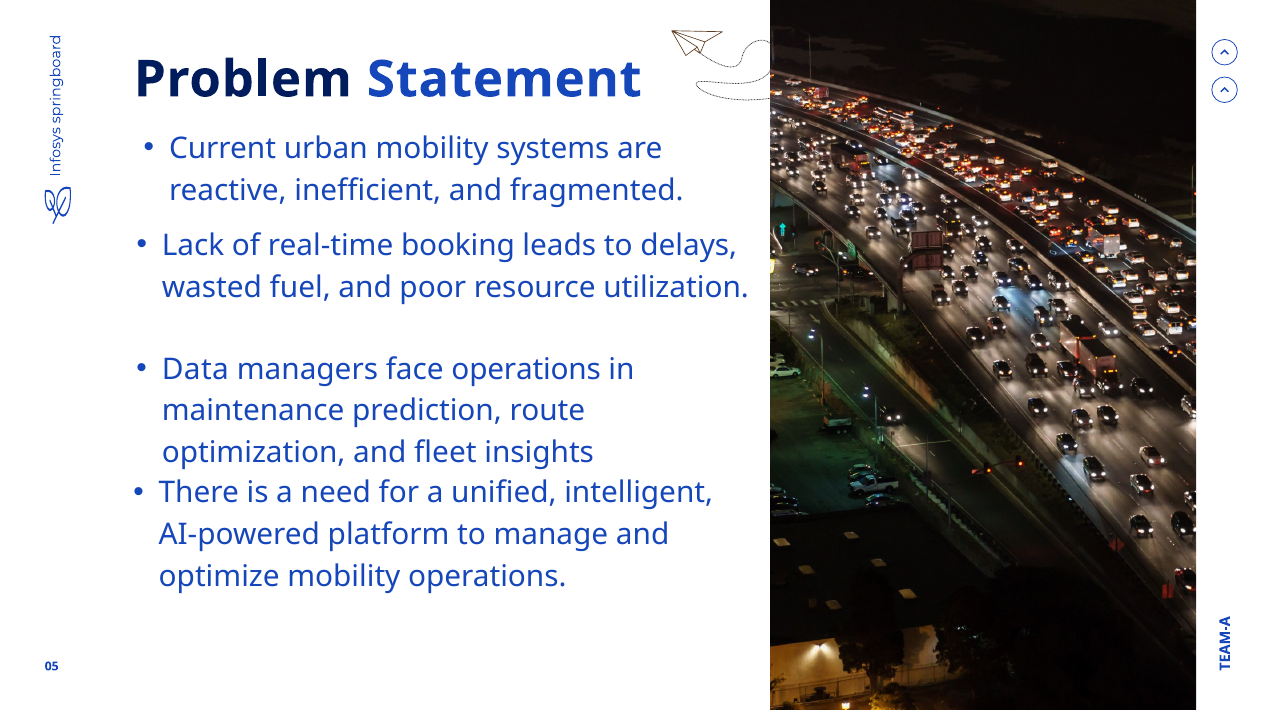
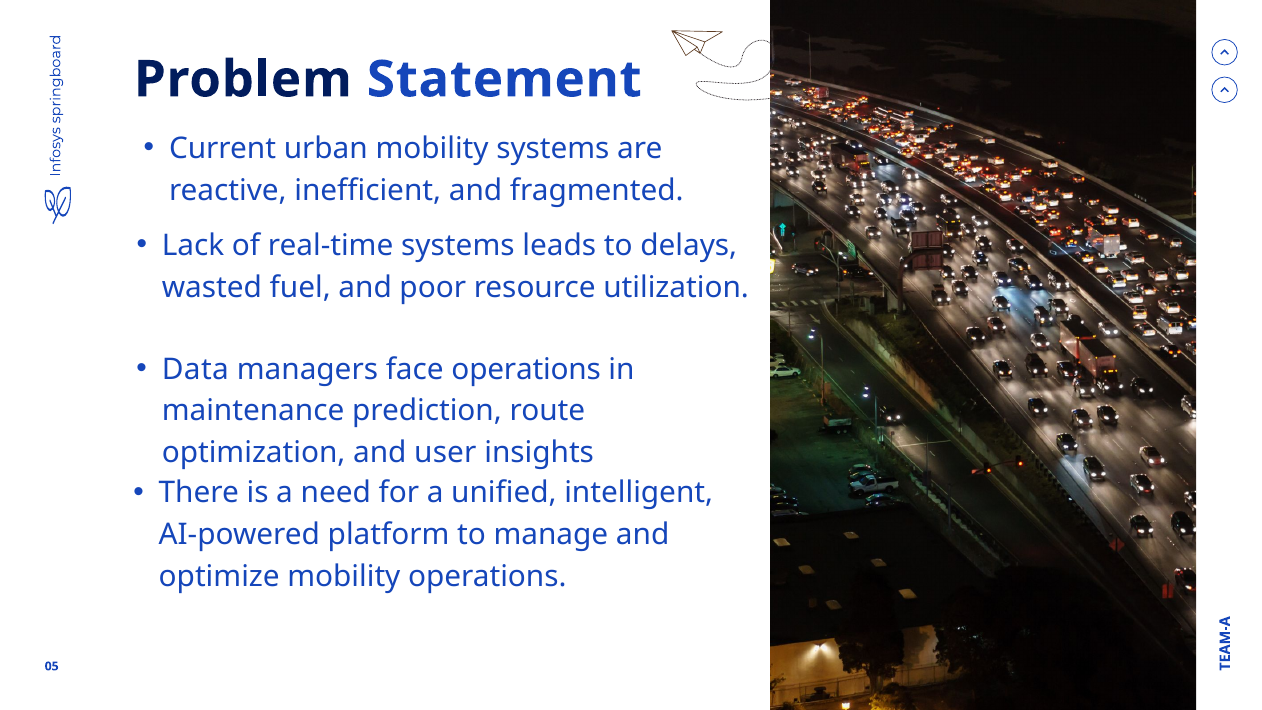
real-time booking: booking -> systems
fleet: fleet -> user
